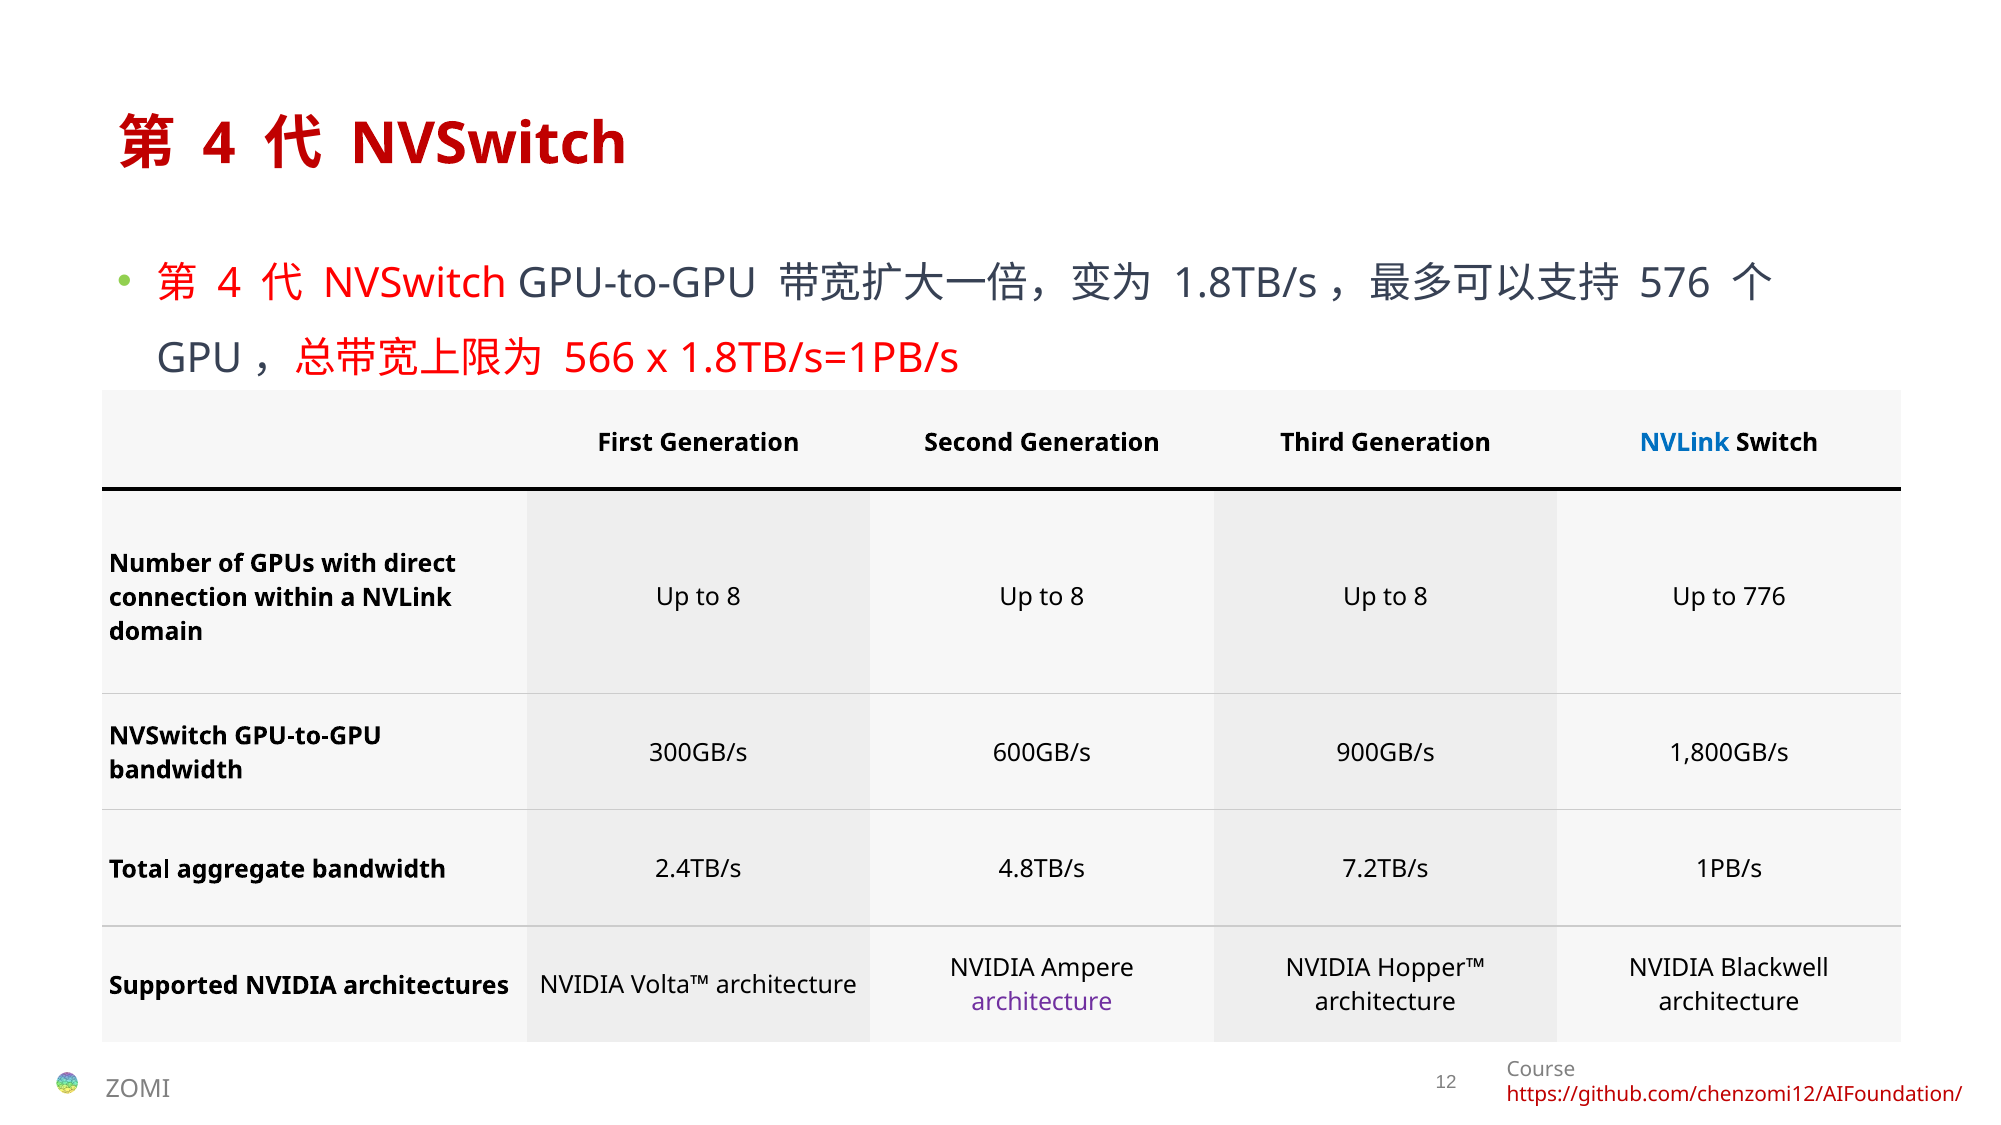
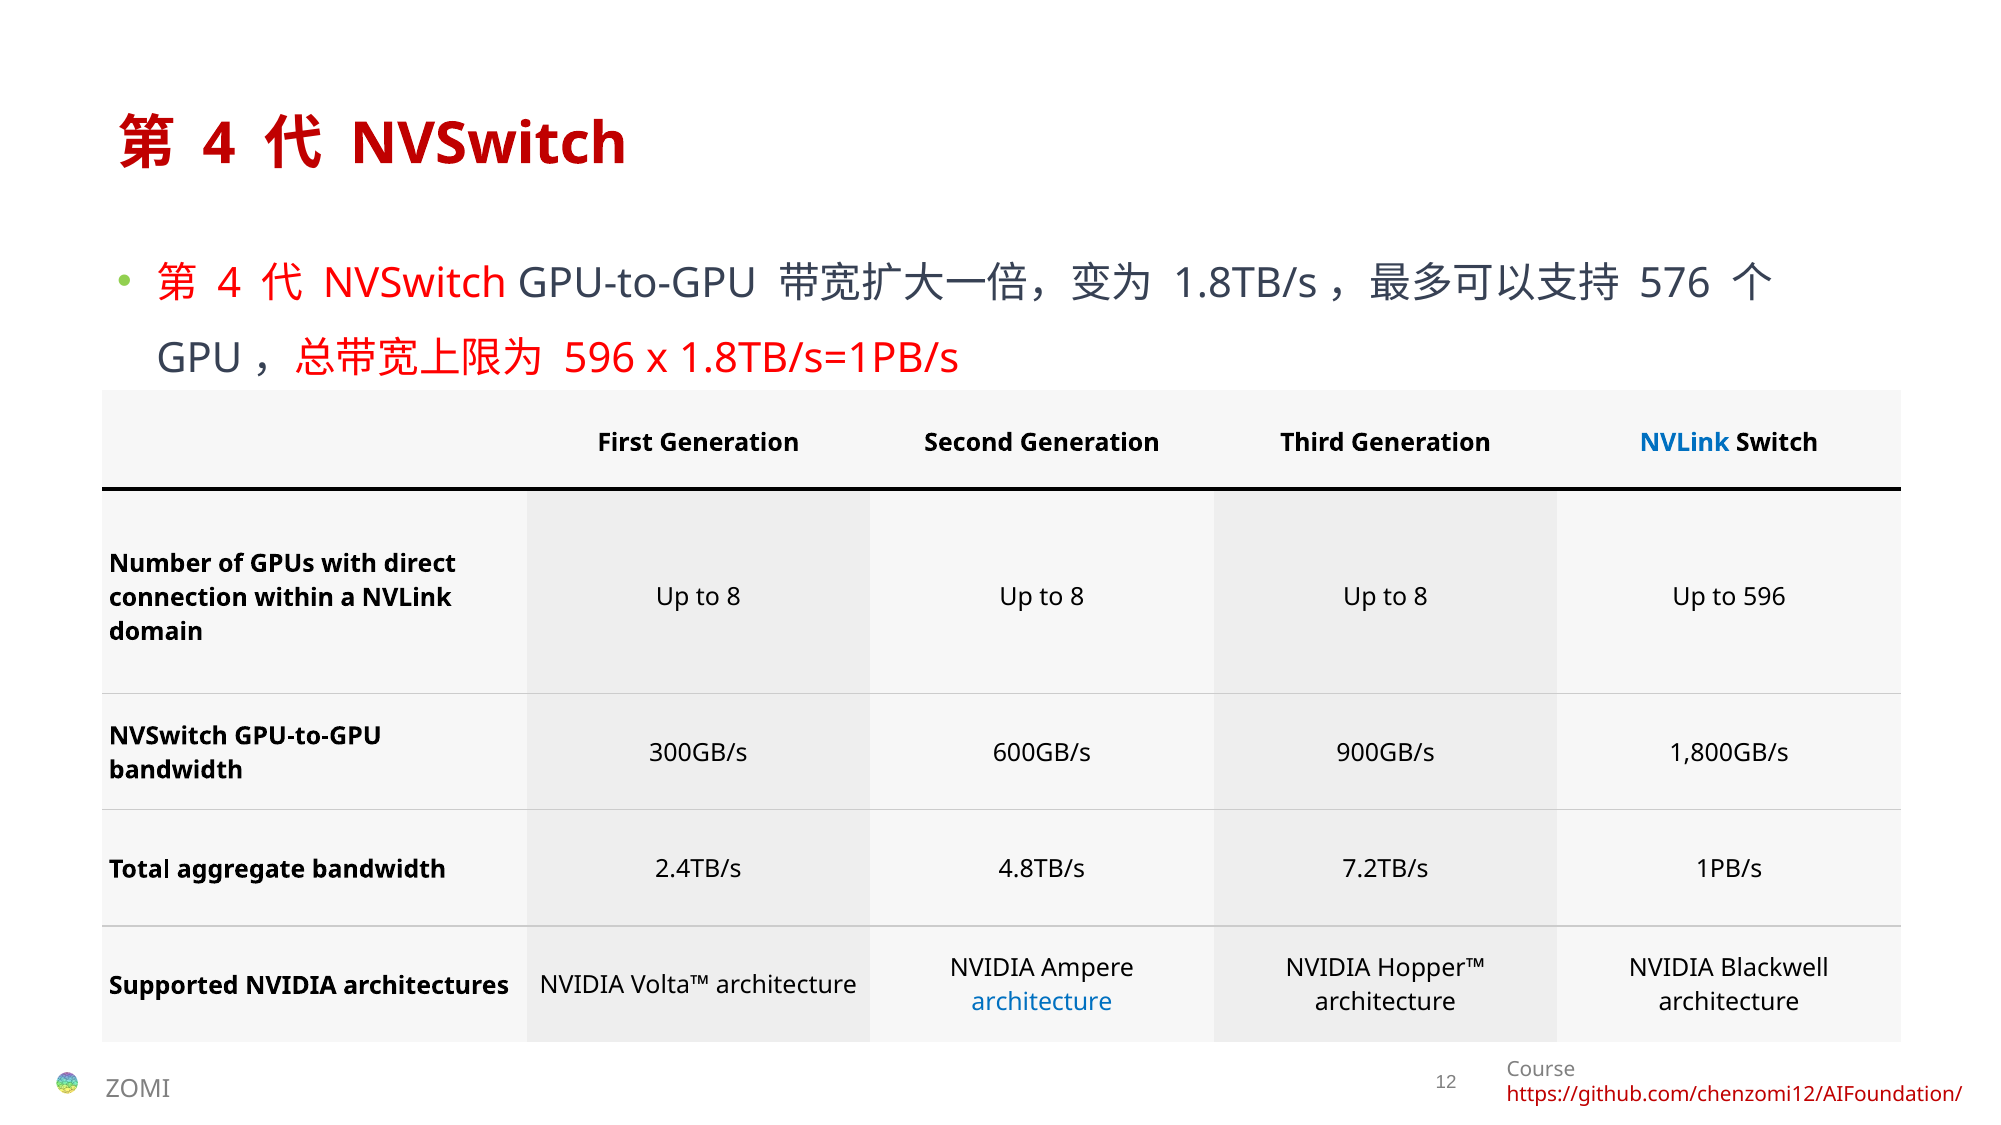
566 at (600, 358): 566 -> 596
to 776: 776 -> 596
architecture at (1042, 1003) colour: purple -> blue
